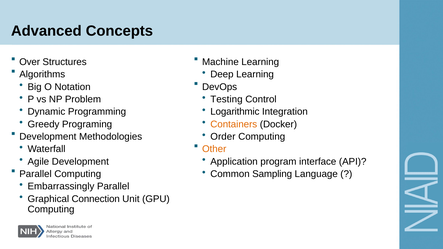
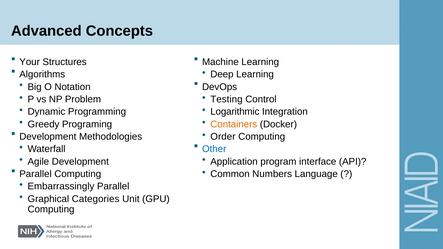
Over: Over -> Your
Other colour: orange -> blue
Sampling: Sampling -> Numbers
Connection: Connection -> Categories
